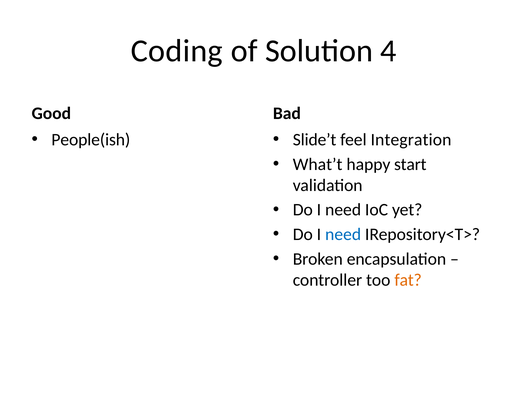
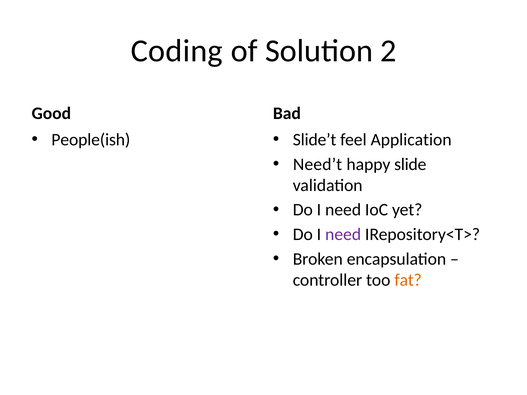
4: 4 -> 2
Integration: Integration -> Application
What’t: What’t -> Need’t
start: start -> slide
need at (343, 235) colour: blue -> purple
